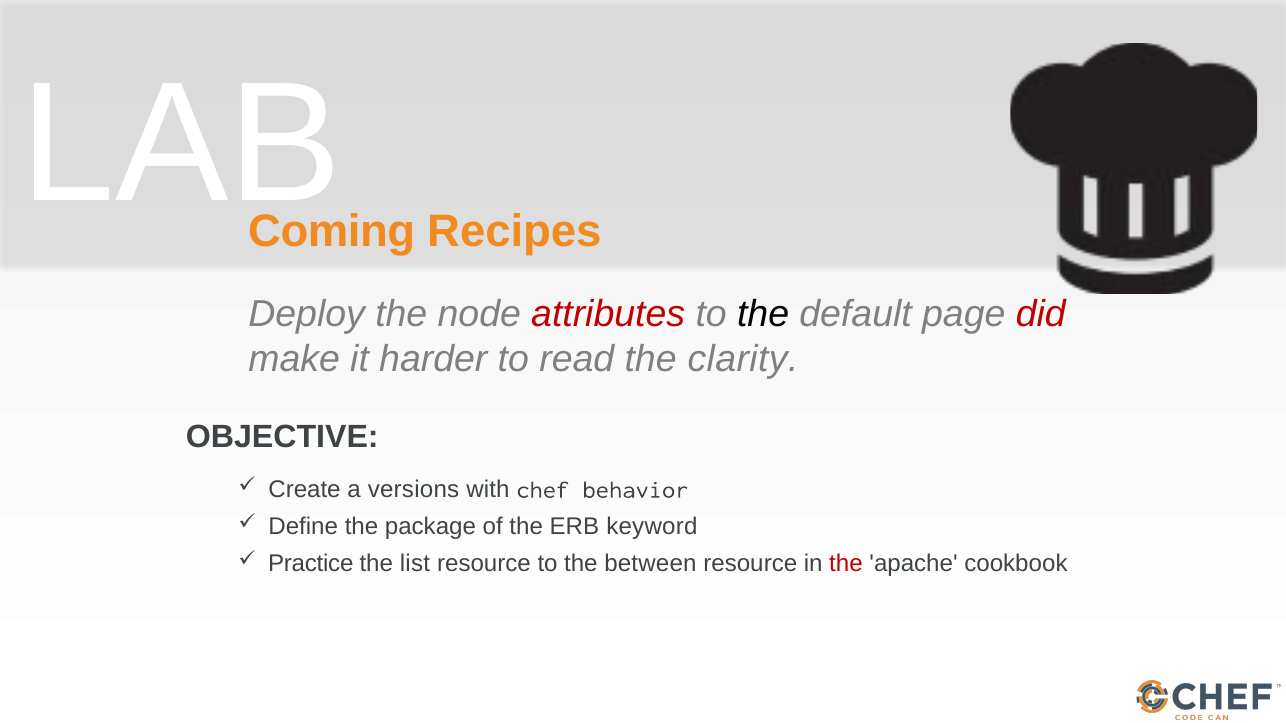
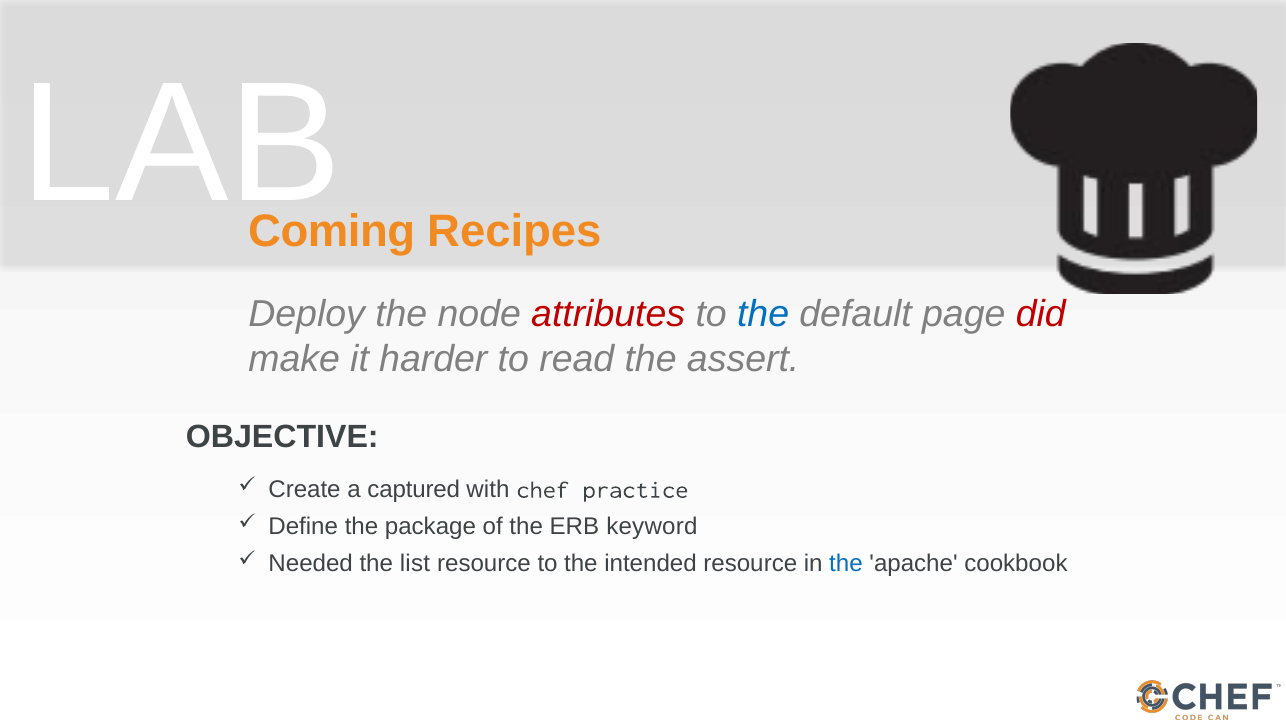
the at (763, 314) colour: black -> blue
clarity: clarity -> assert
versions: versions -> captured
behavior: behavior -> practice
Practice: Practice -> Needed
between: between -> intended
the at (846, 564) colour: red -> blue
